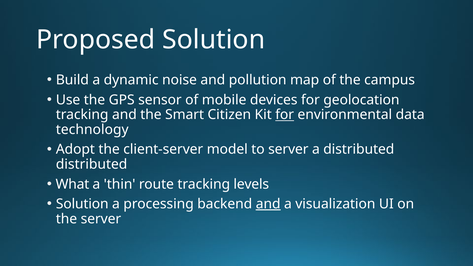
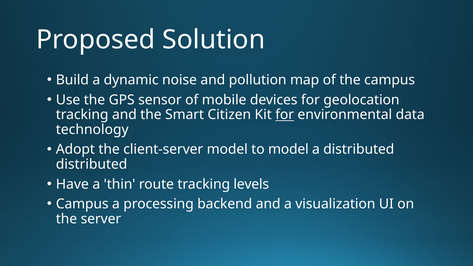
to server: server -> model
What: What -> Have
Solution at (82, 204): Solution -> Campus
and at (268, 204) underline: present -> none
